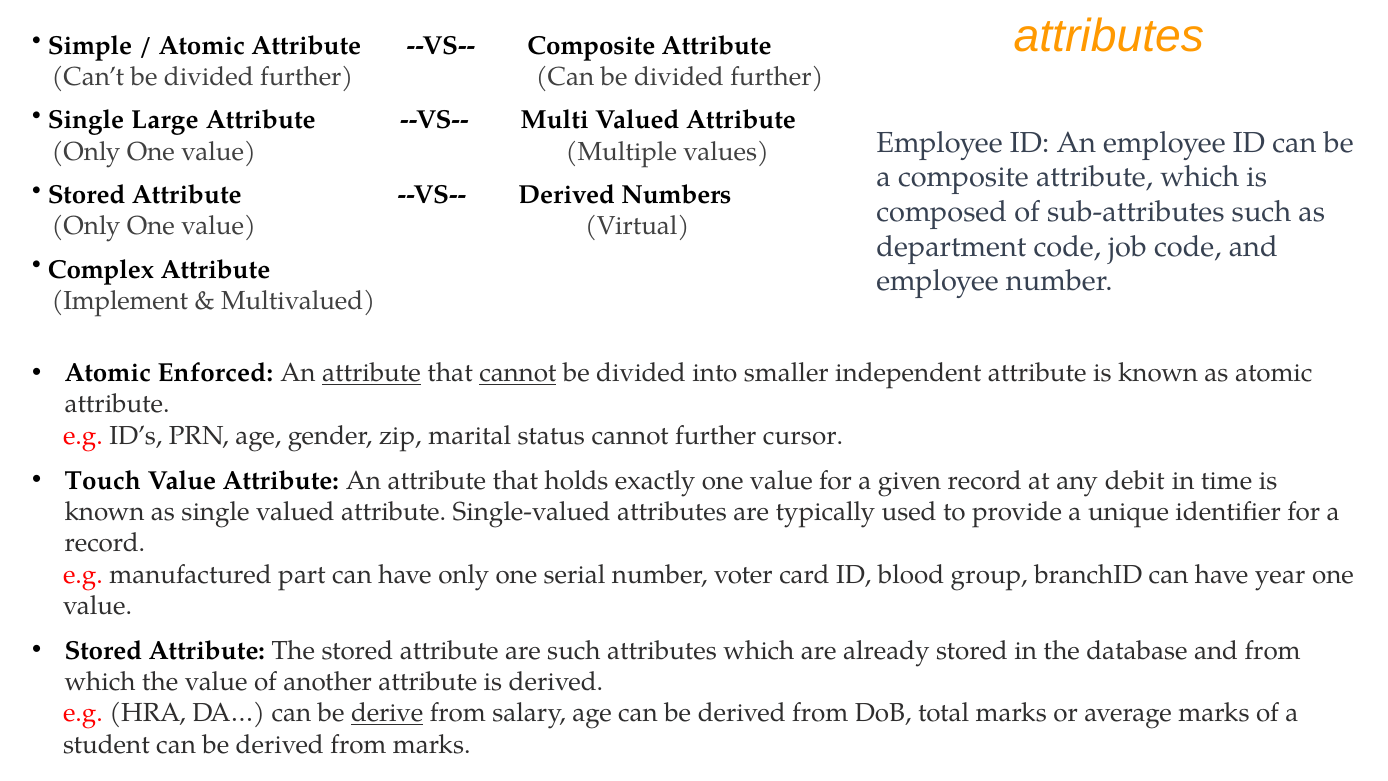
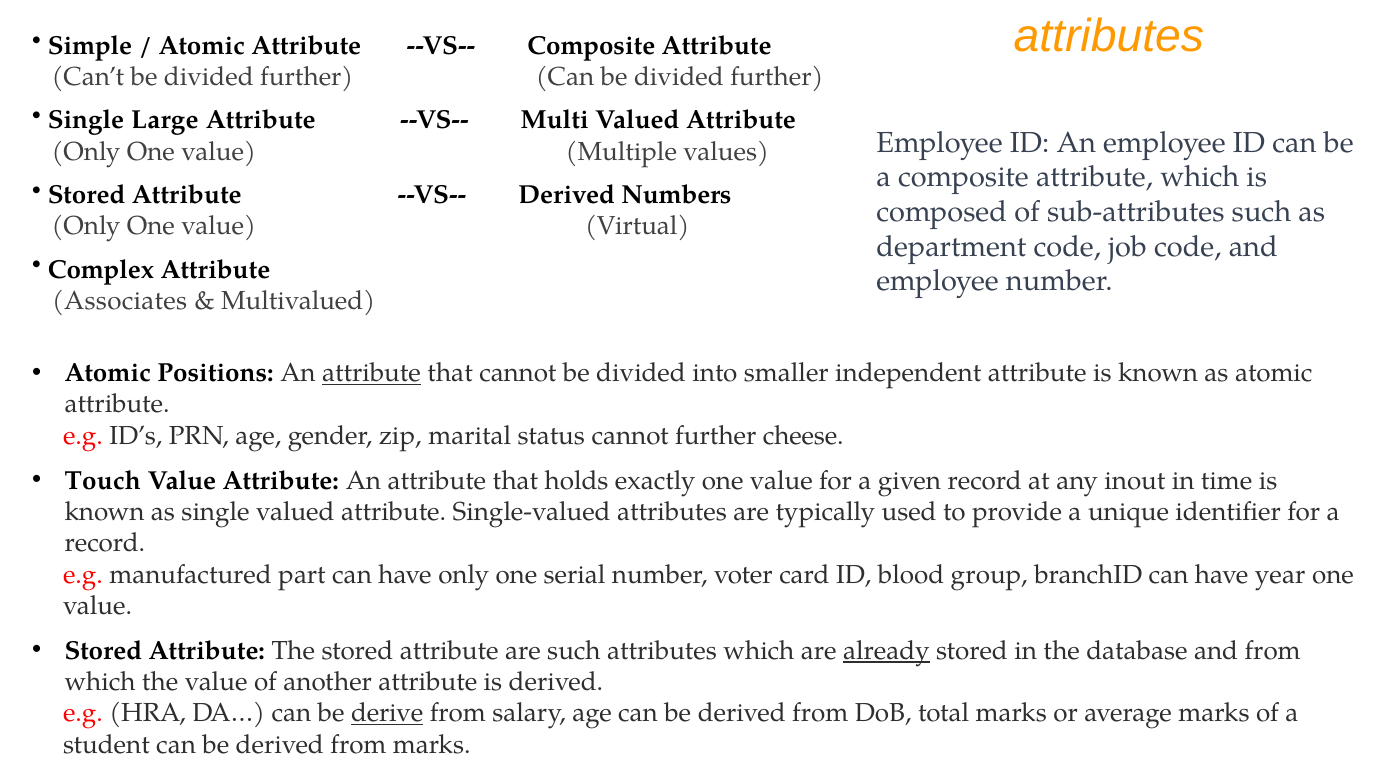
Implement: Implement -> Associates
Enforced: Enforced -> Positions
cannot at (518, 373) underline: present -> none
cursor: cursor -> cheese
debit: debit -> inout
already underline: none -> present
